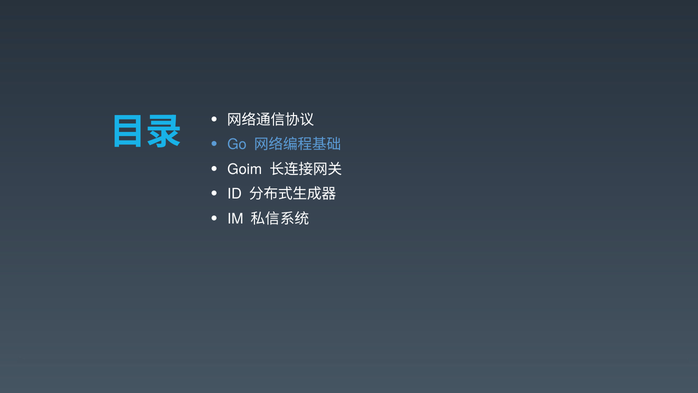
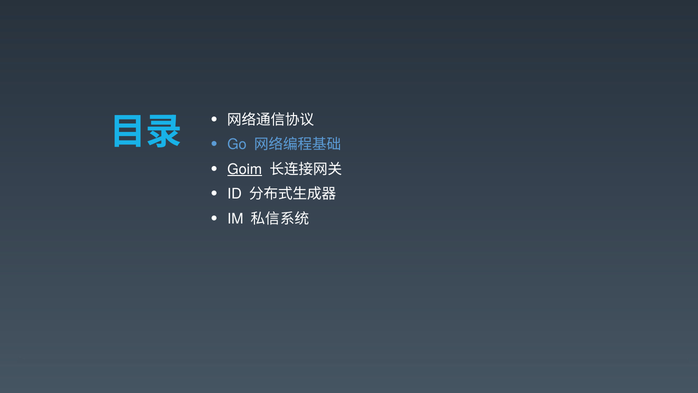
Goim underline: none -> present
